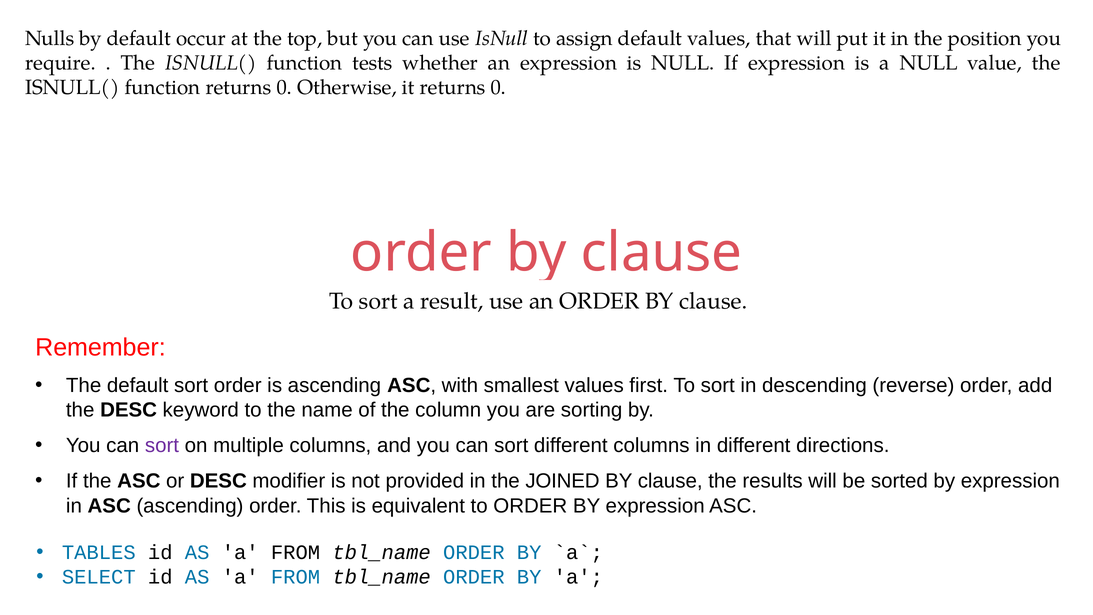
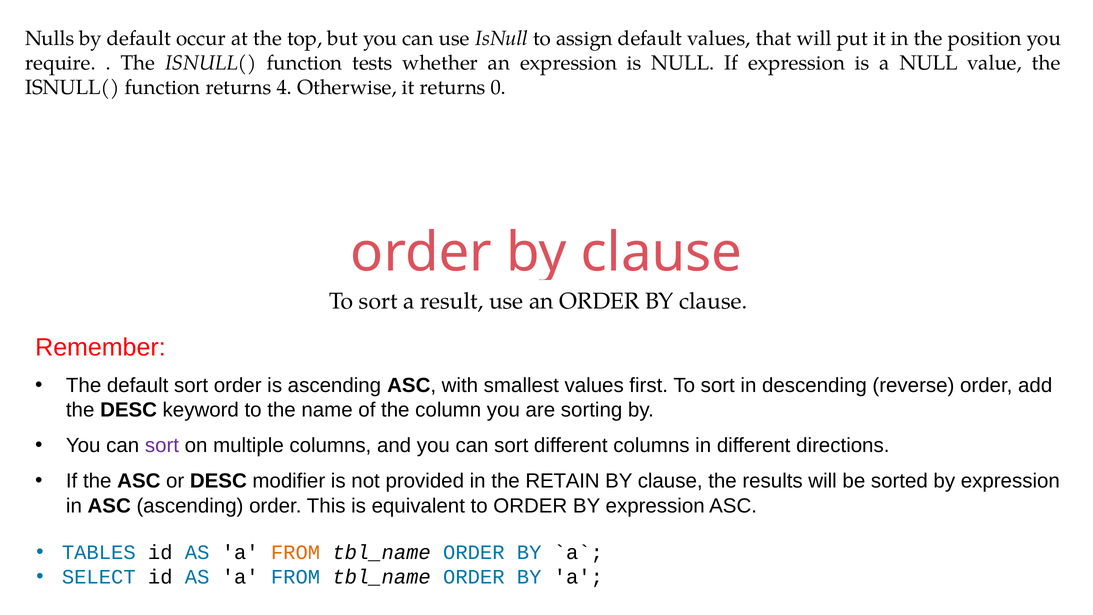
function returns 0: 0 -> 4
JOINED: JOINED -> RETAIN
FROM at (296, 552) colour: black -> orange
